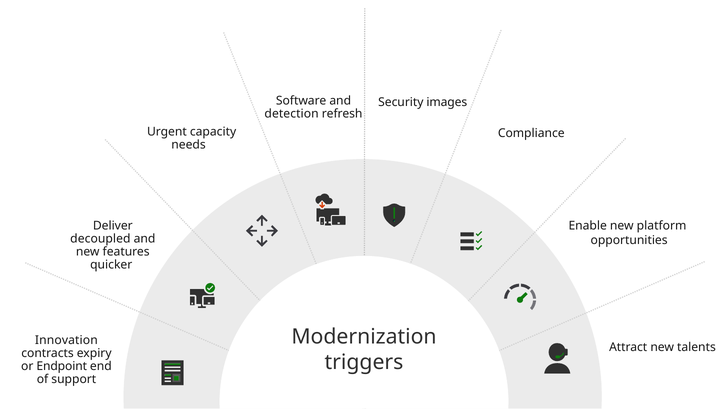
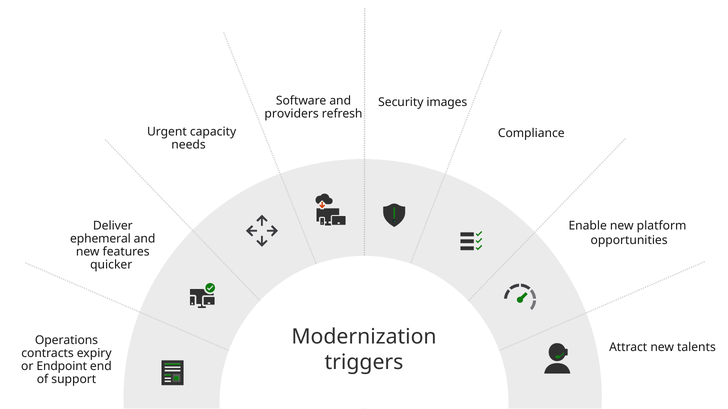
detection: detection -> providers
decoupled: decoupled -> ephemeral
Innovation: Innovation -> Operations
